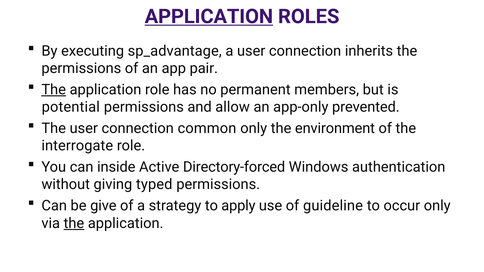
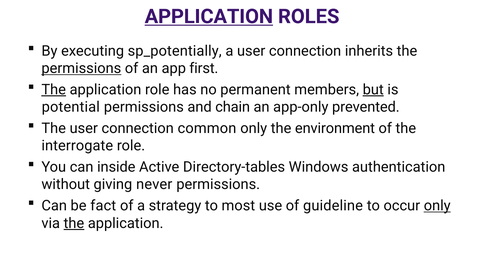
sp_advantage: sp_advantage -> sp_potentially
permissions at (81, 68) underline: none -> present
pair: pair -> first
but underline: none -> present
allow: allow -> chain
Directory-forced: Directory-forced -> Directory-tables
typed: typed -> never
give: give -> fact
apply: apply -> most
only at (437, 206) underline: none -> present
